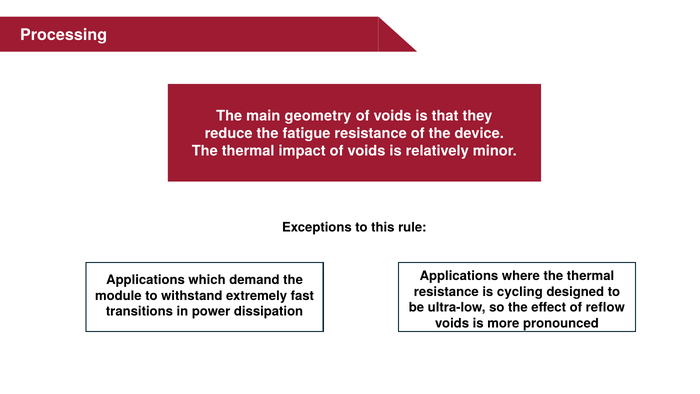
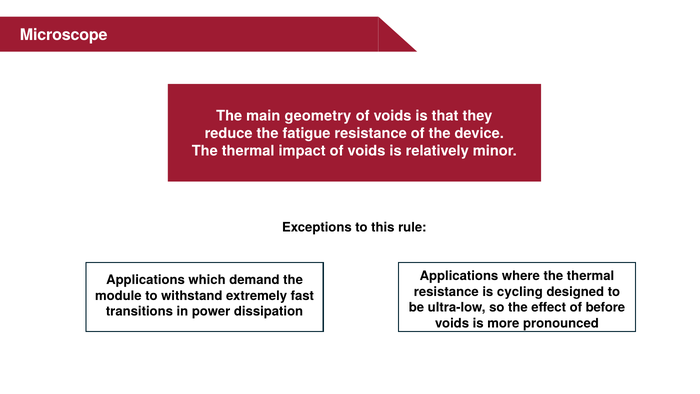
Processing: Processing -> Microscope
reflow: reflow -> before
